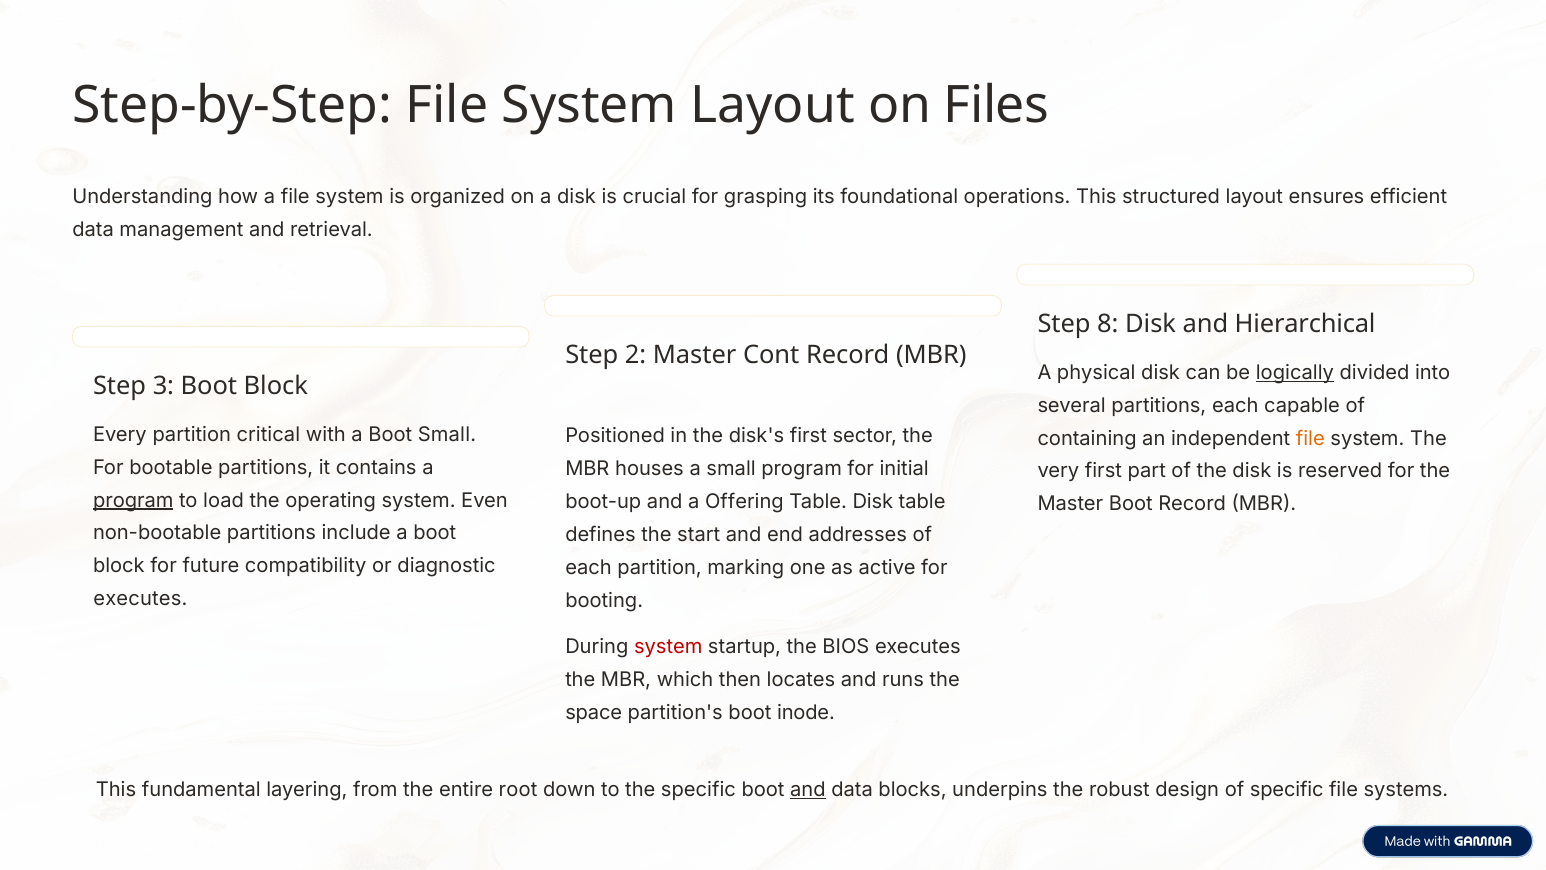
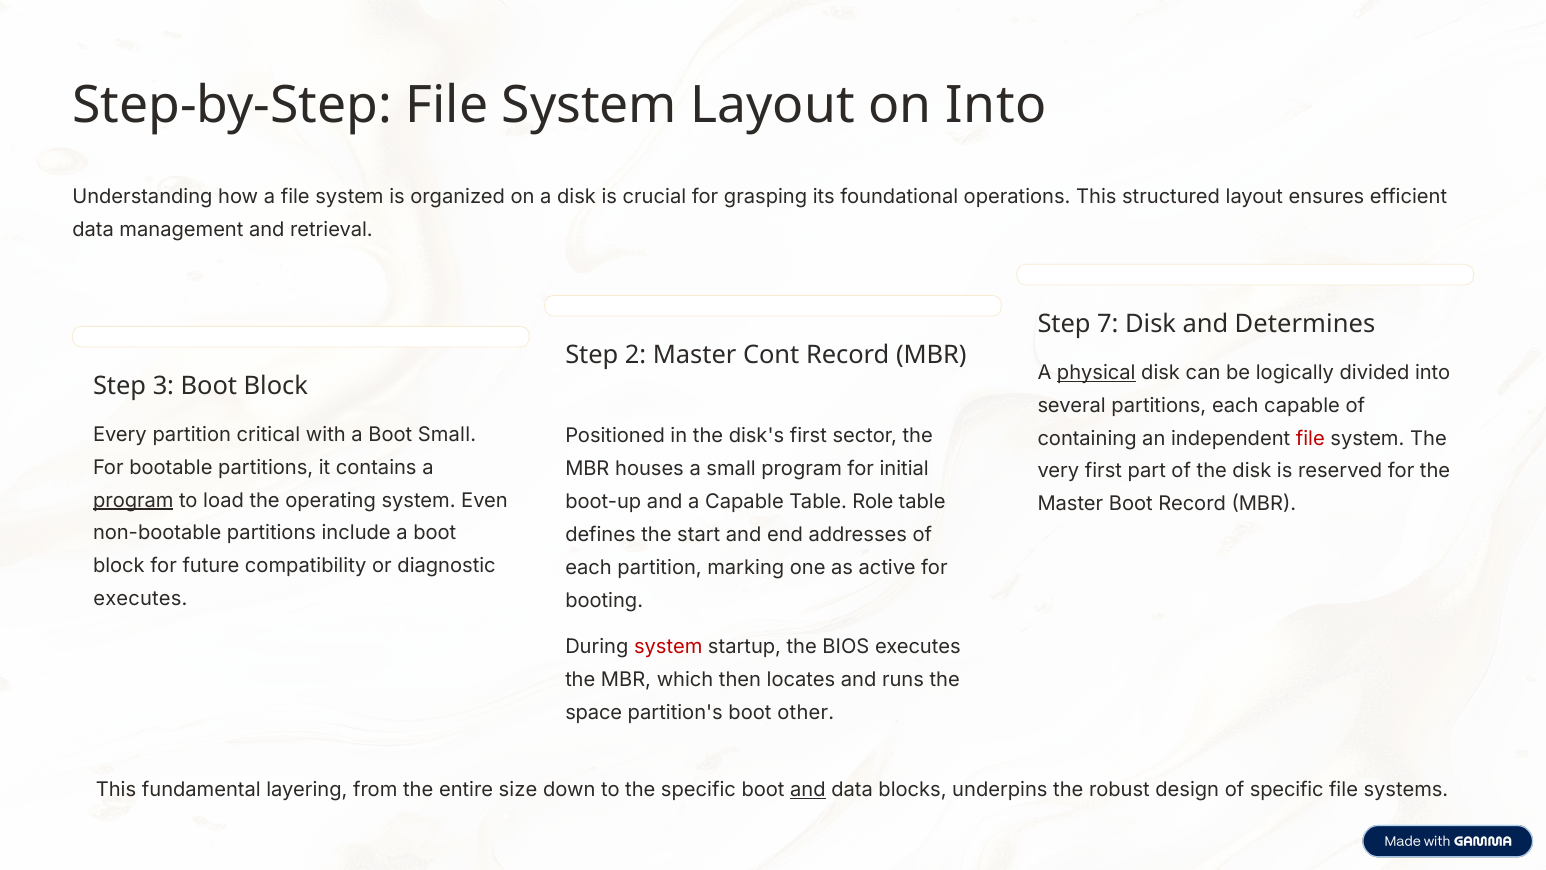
on Files: Files -> Into
8: 8 -> 7
Hierarchical: Hierarchical -> Determines
physical underline: none -> present
logically underline: present -> none
file at (1310, 438) colour: orange -> red
a Offering: Offering -> Capable
Table Disk: Disk -> Role
inode: inode -> other
root: root -> size
